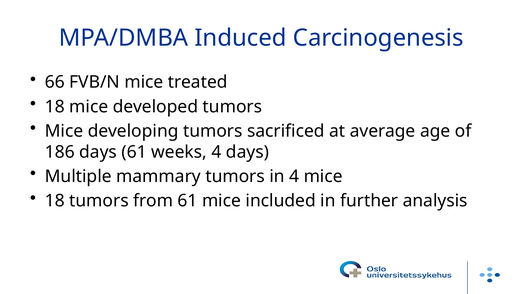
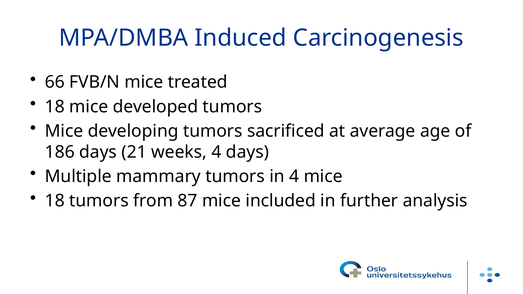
days 61: 61 -> 21
from 61: 61 -> 87
